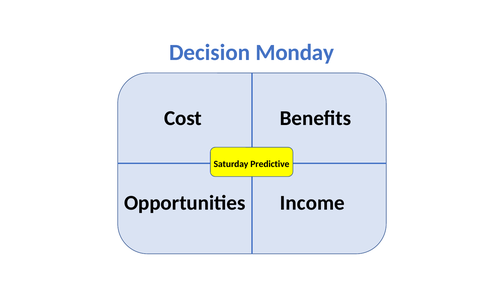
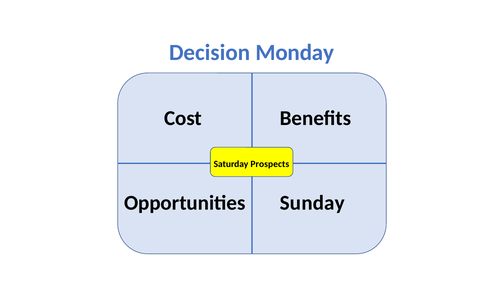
Predictive: Predictive -> Prospects
Income: Income -> Sunday
